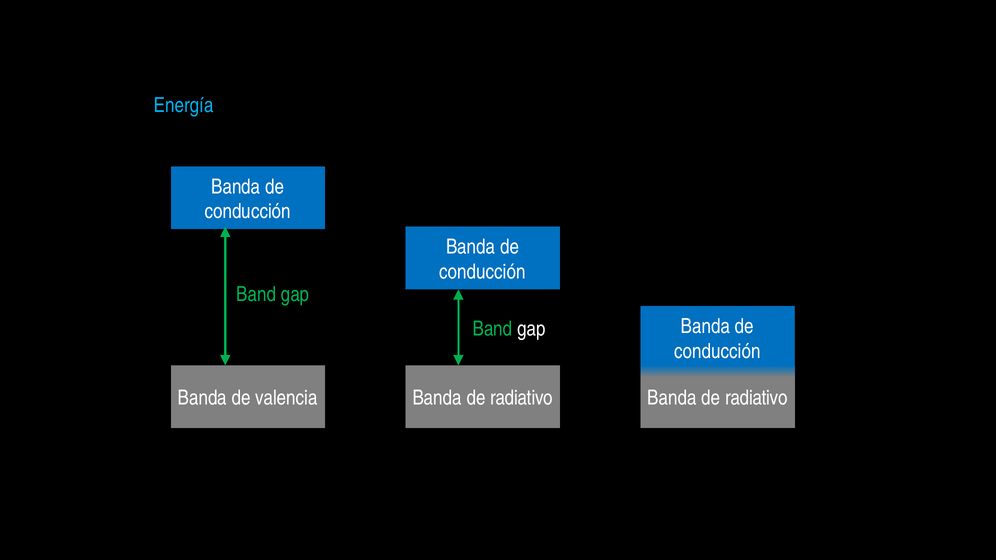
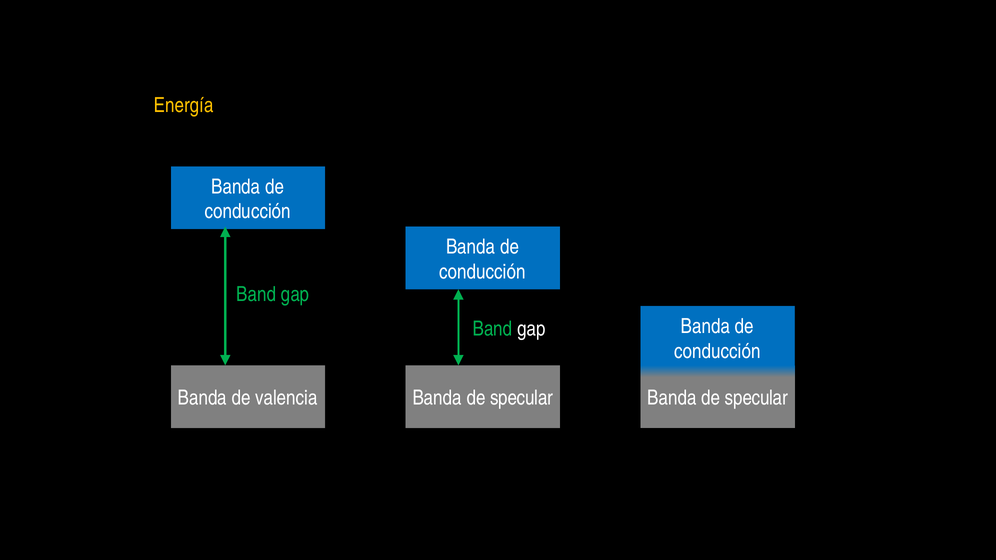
Energía colour: light blue -> yellow
radiativo at (522, 398): radiativo -> specular
radiativo at (756, 398): radiativo -> specular
